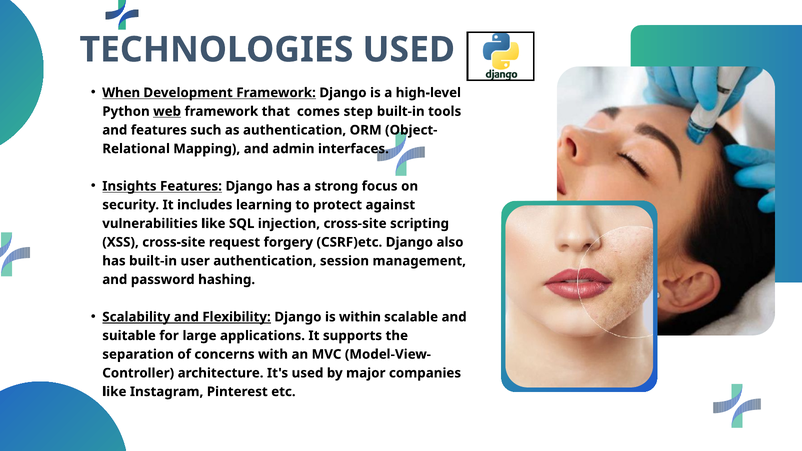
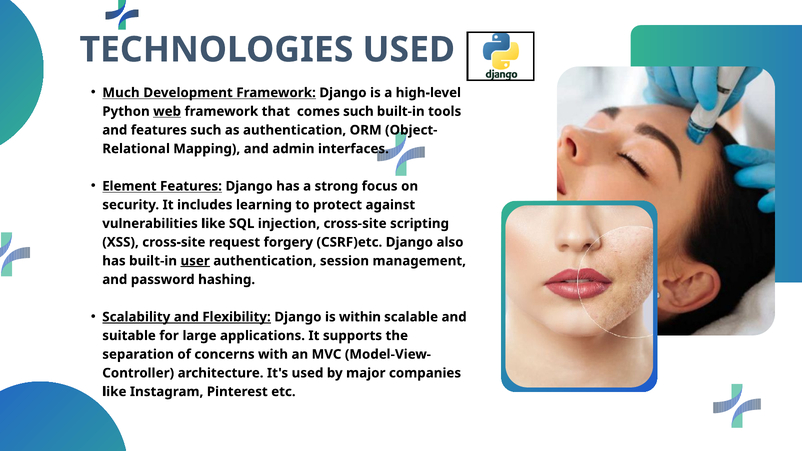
When: When -> Much
comes step: step -> such
Insights: Insights -> Element
user underline: none -> present
